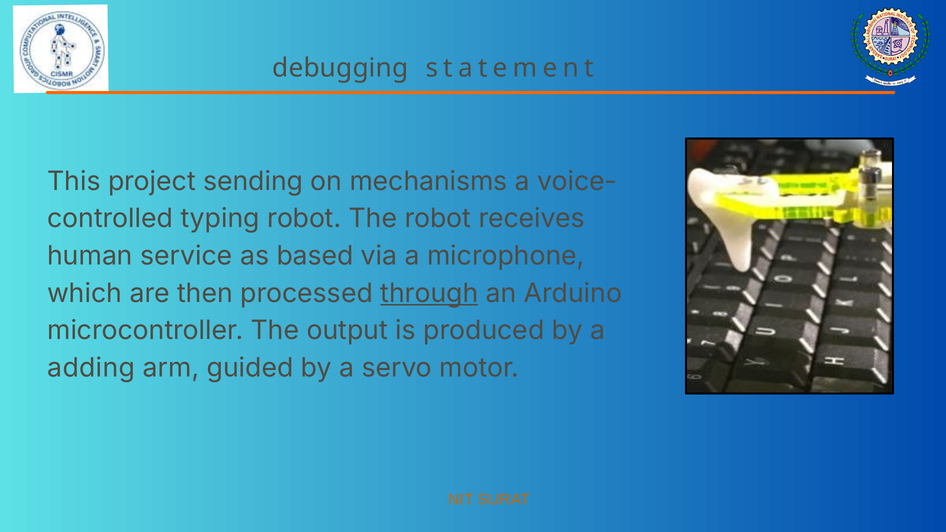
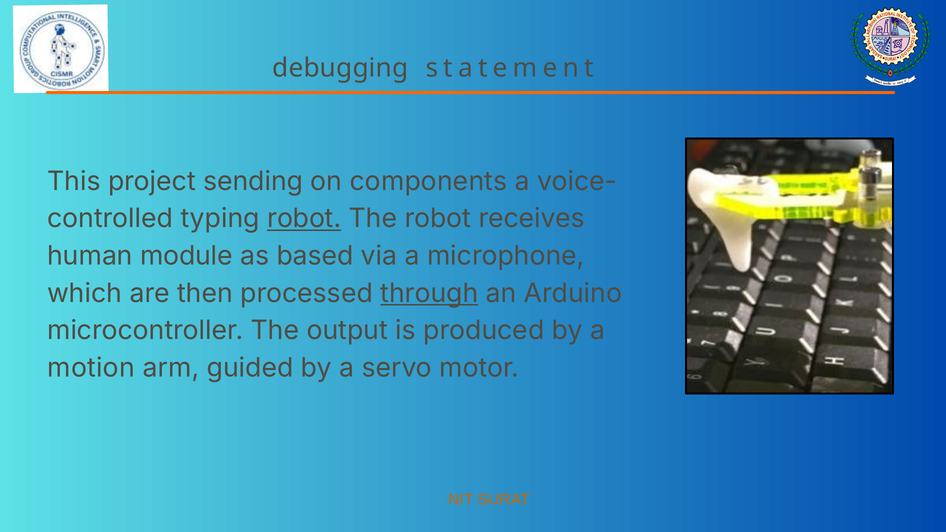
mechanisms: mechanisms -> components
robot at (304, 219) underline: none -> present
service: service -> module
adding: adding -> motion
